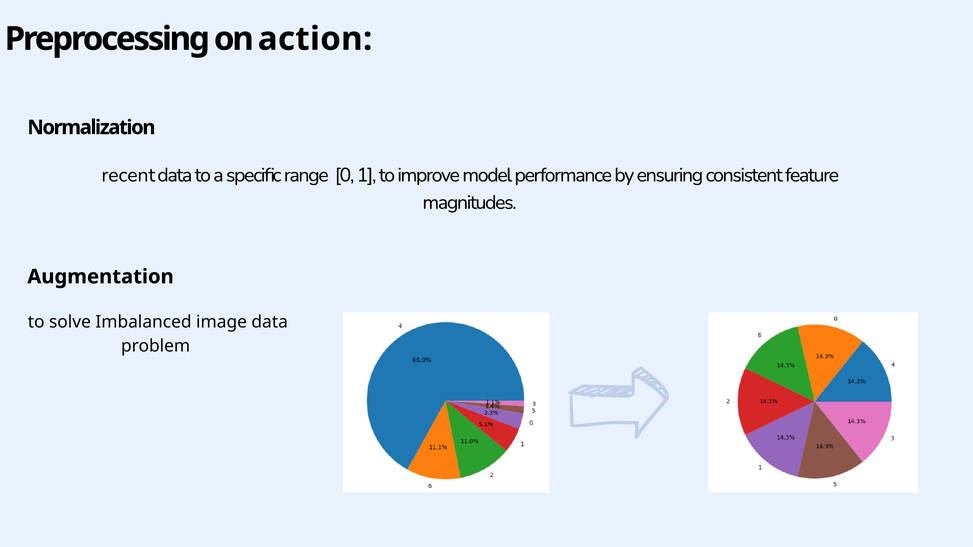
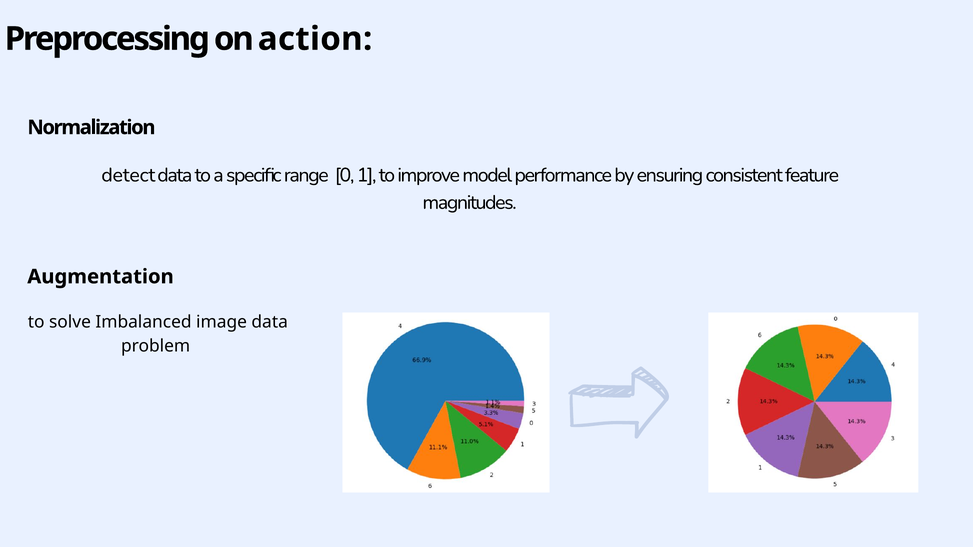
recent: recent -> detect
